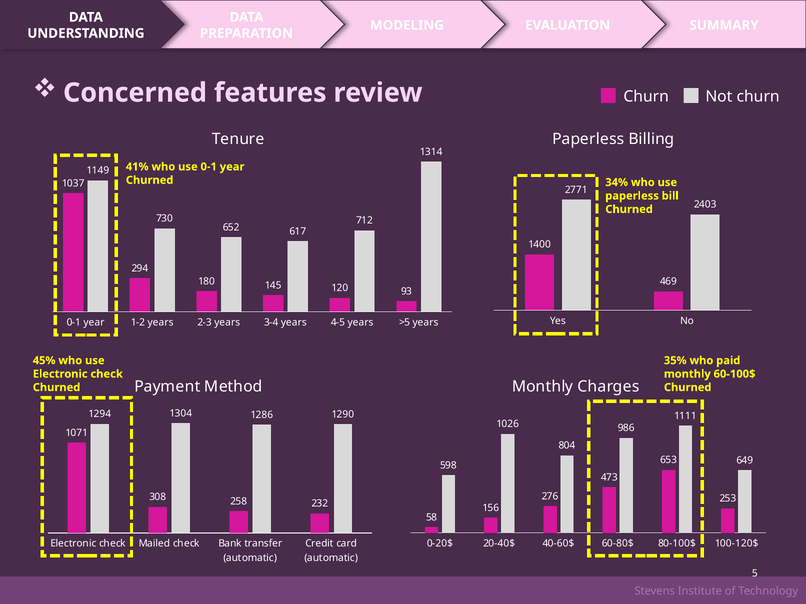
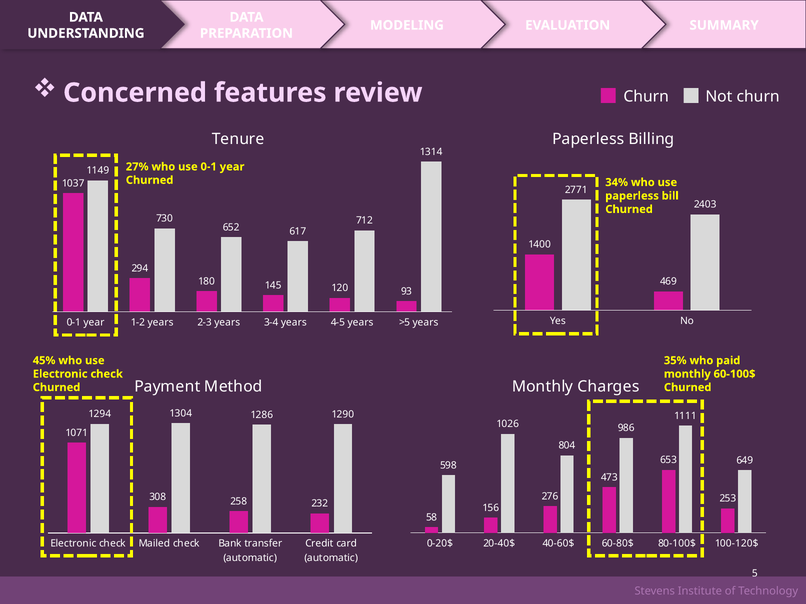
41%: 41% -> 27%
